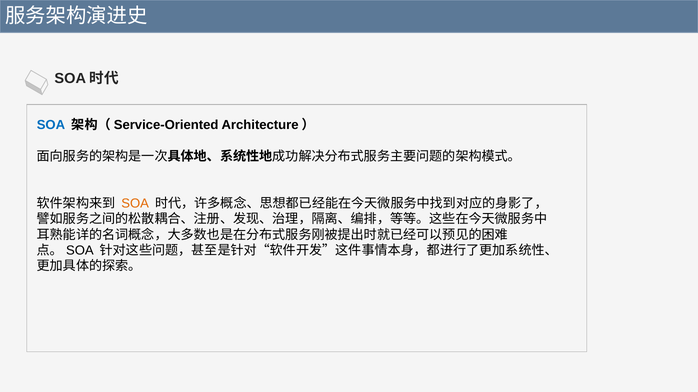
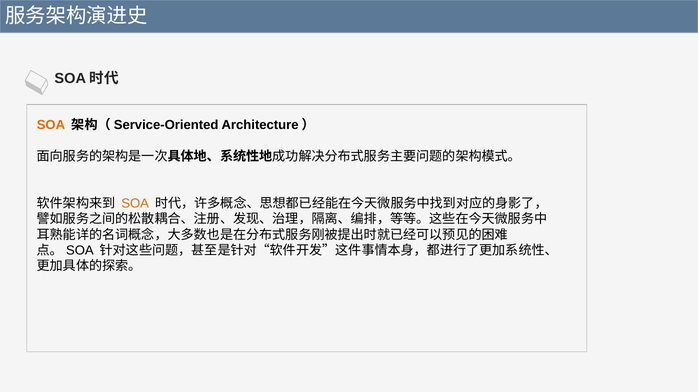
SOA at (51, 125) colour: blue -> orange
